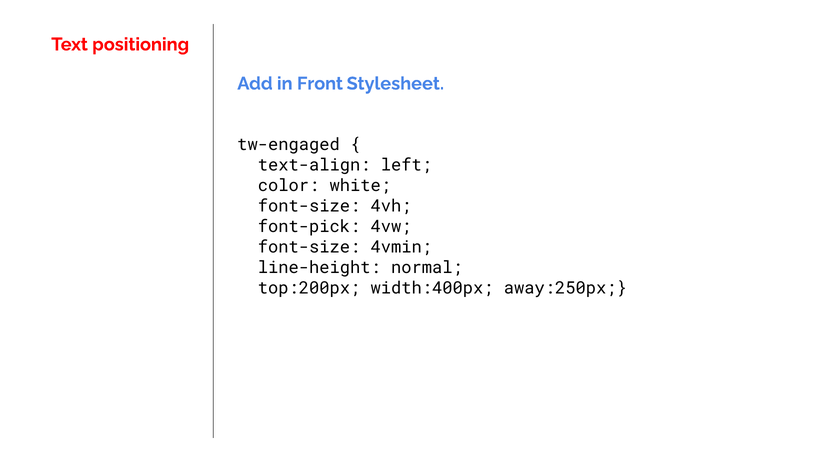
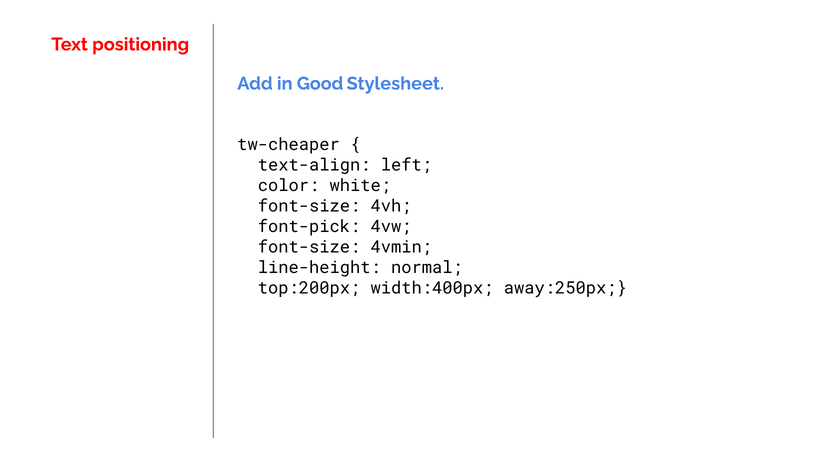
Front: Front -> Good
tw-engaged: tw-engaged -> tw-cheaper
